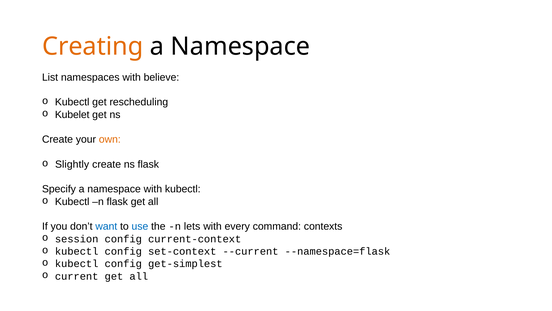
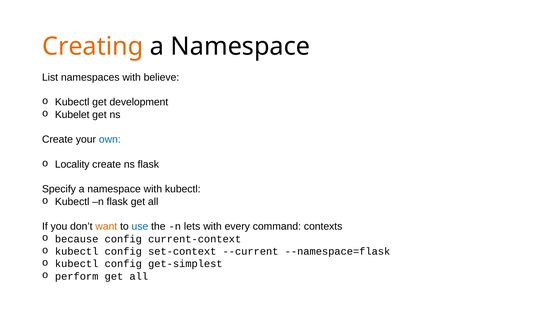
rescheduling: rescheduling -> development
own colour: orange -> blue
Slightly: Slightly -> Locality
want colour: blue -> orange
session: session -> because
current: current -> perform
